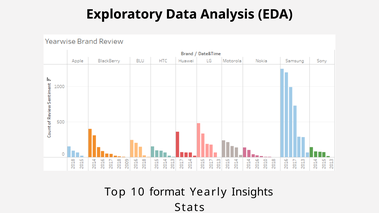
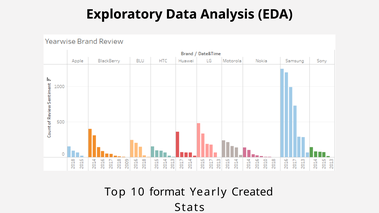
Insights: Insights -> Created
